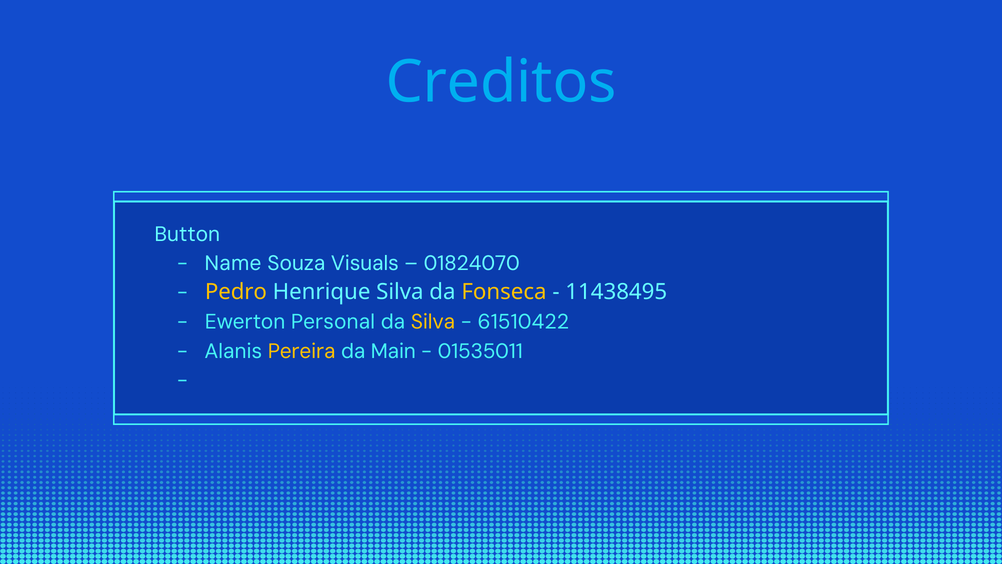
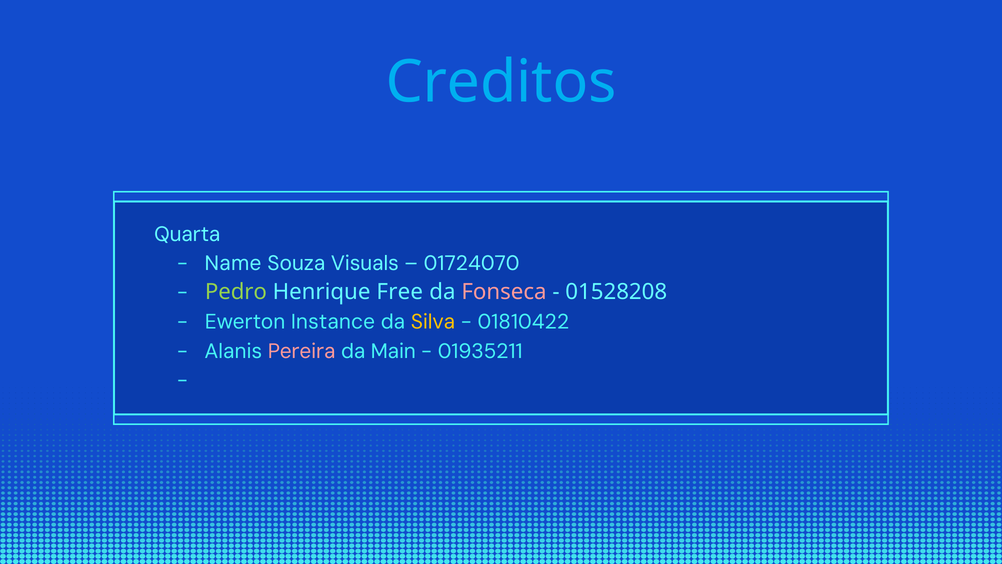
Button: Button -> Quarta
01824070: 01824070 -> 01724070
Pedro colour: yellow -> light green
Henrique Silva: Silva -> Free
Fonseca colour: yellow -> pink
11438495: 11438495 -> 01528208
Personal: Personal -> Instance
61510422: 61510422 -> 01810422
Pereira colour: yellow -> pink
01535011: 01535011 -> 01935211
